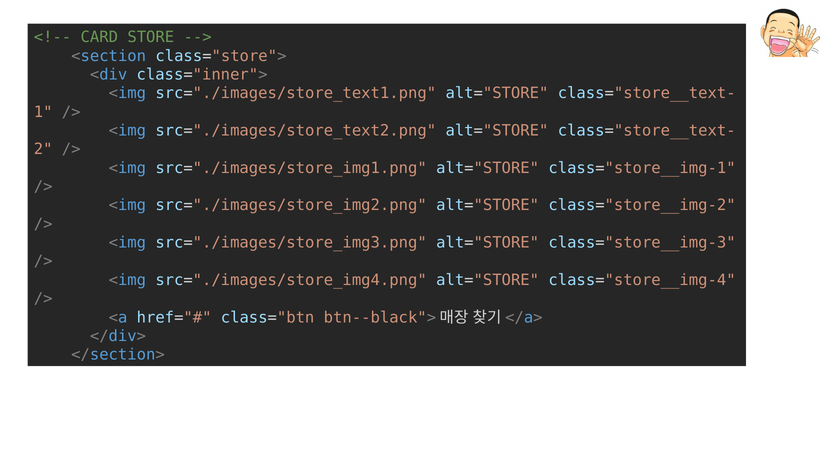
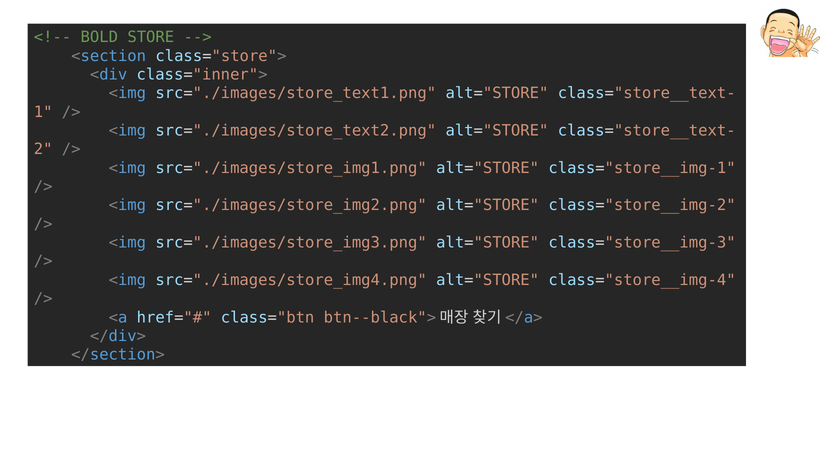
CARD: CARD -> BOLD
